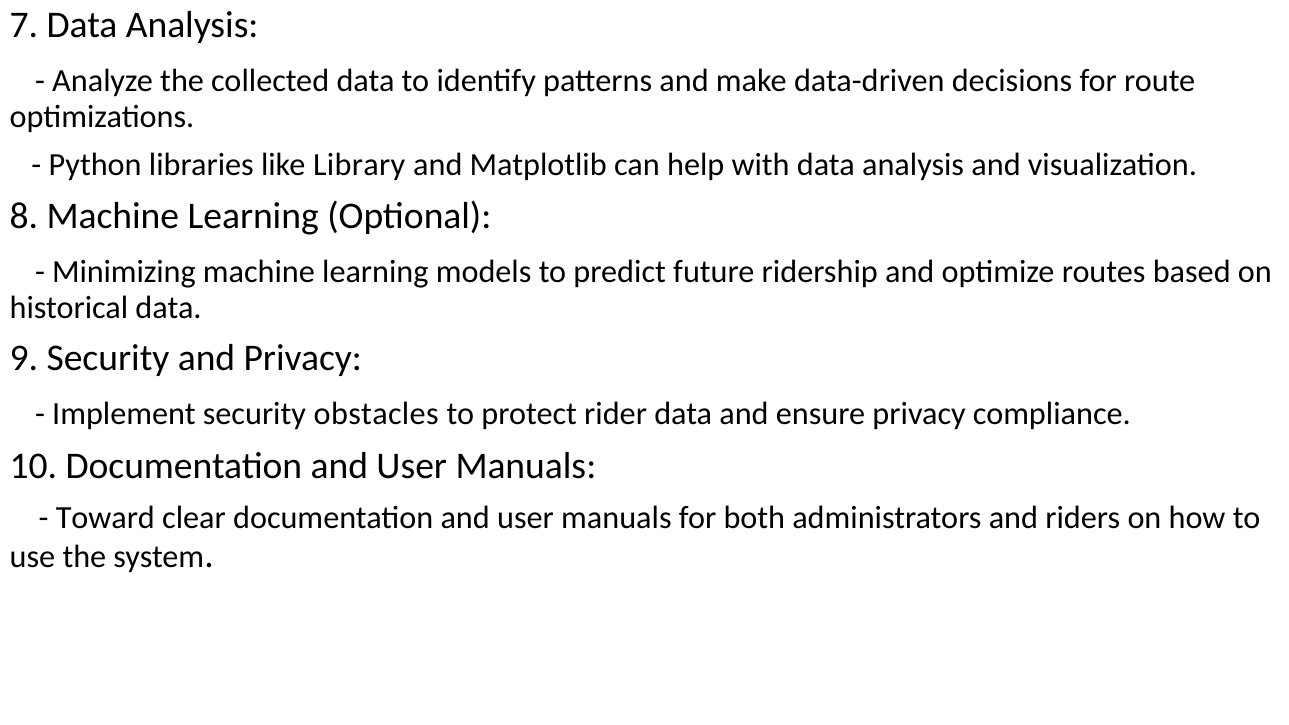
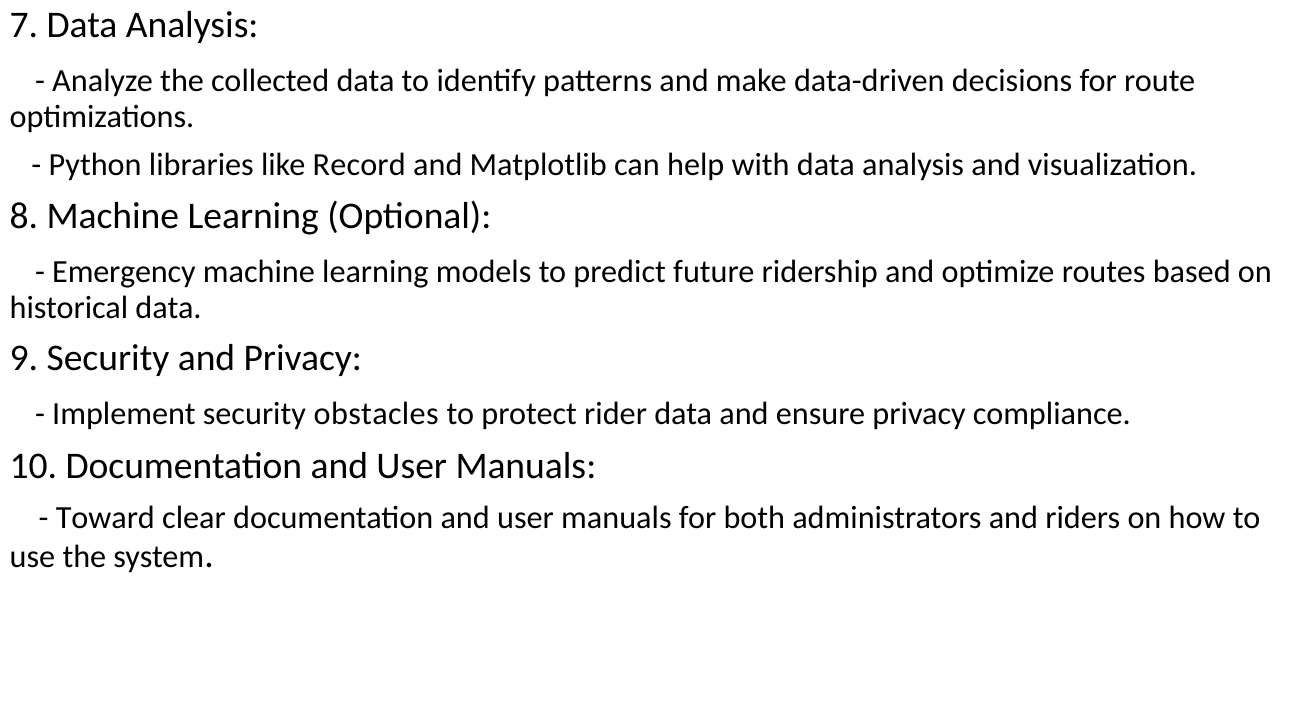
Library: Library -> Record
Minimizing: Minimizing -> Emergency
